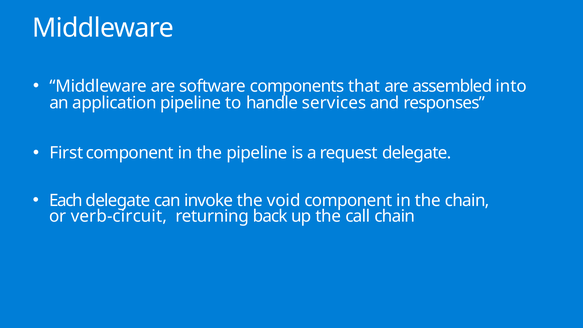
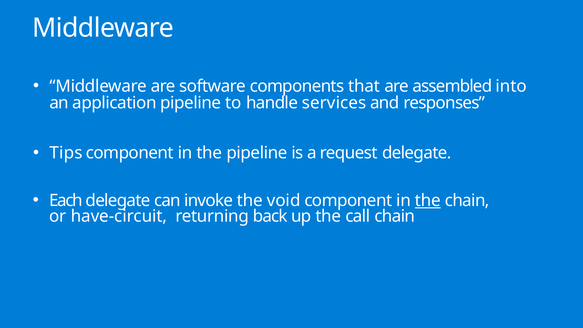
First: First -> Tips
the at (428, 201) underline: none -> present
verb-circuit: verb-circuit -> have-circuit
